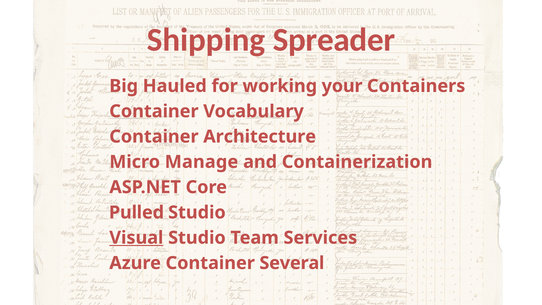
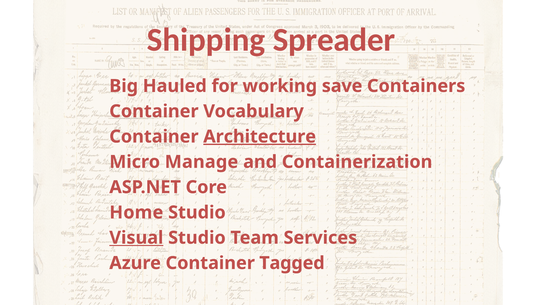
your: your -> save
Architecture underline: none -> present
Pulled: Pulled -> Home
Several: Several -> Tagged
